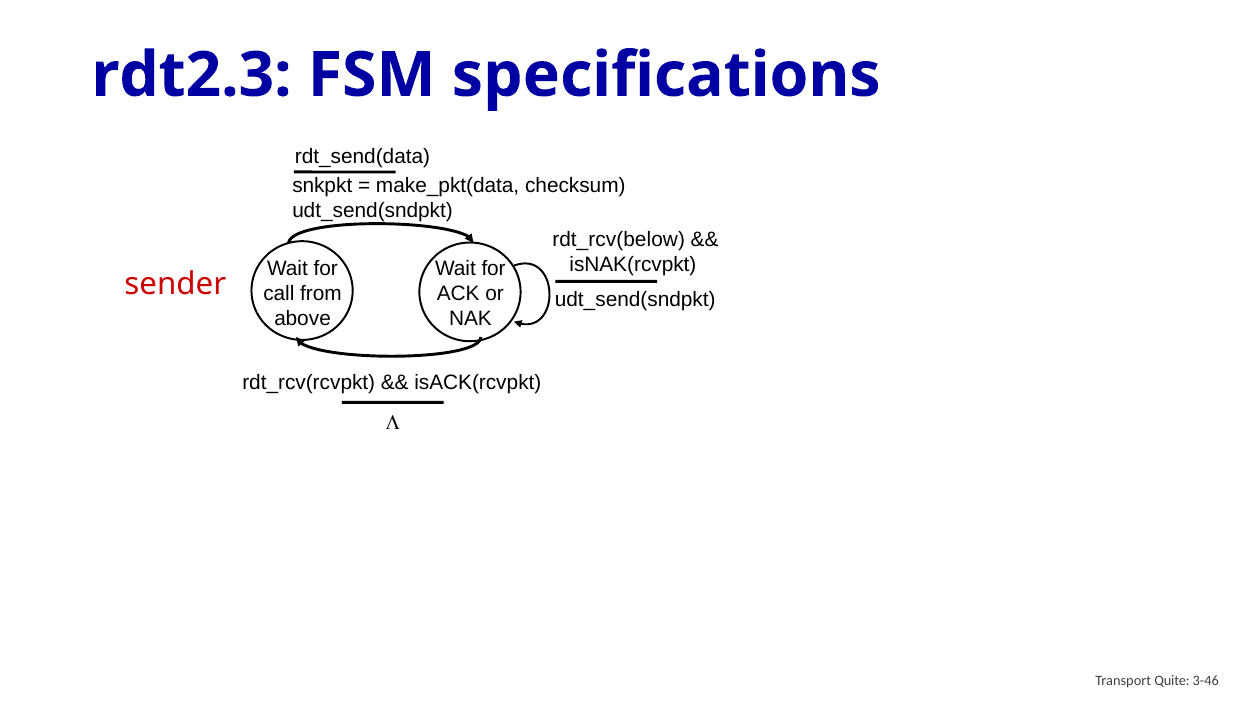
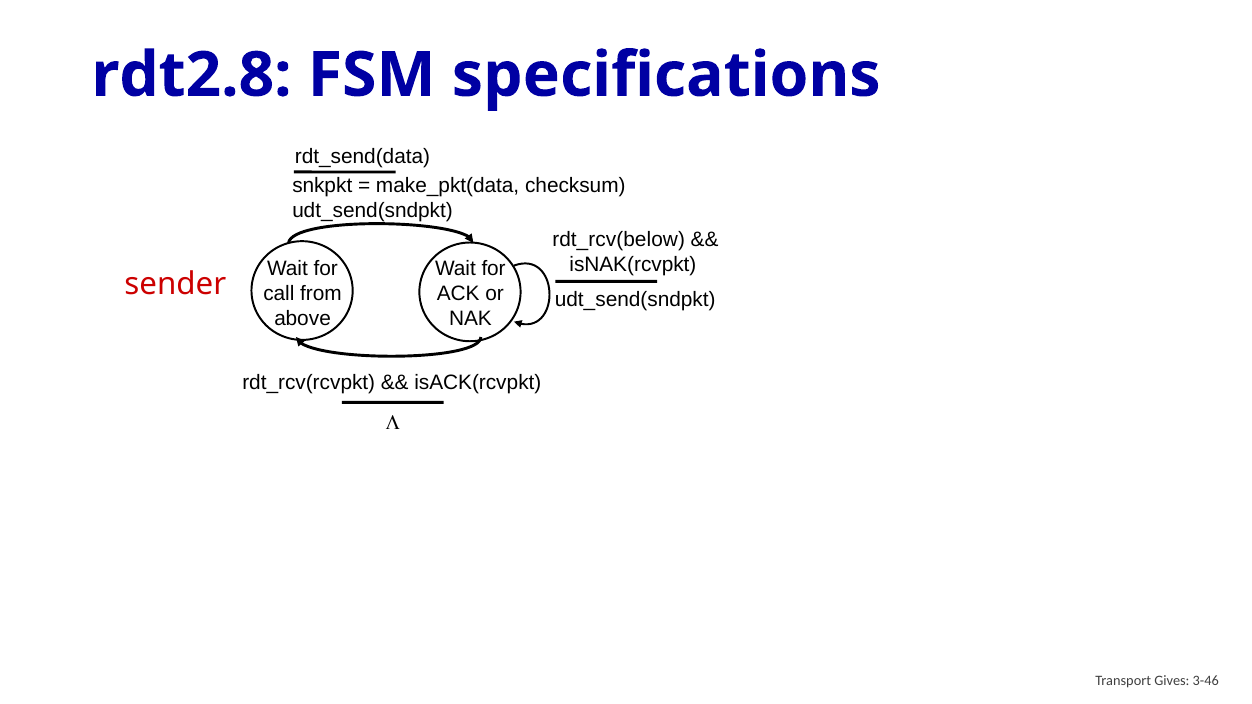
rdt2.3: rdt2.3 -> rdt2.8
Quite: Quite -> Gives
